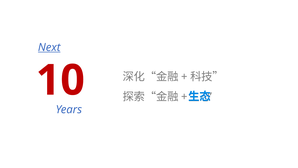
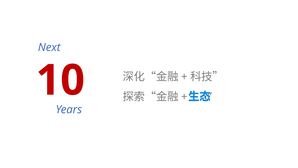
Next underline: present -> none
